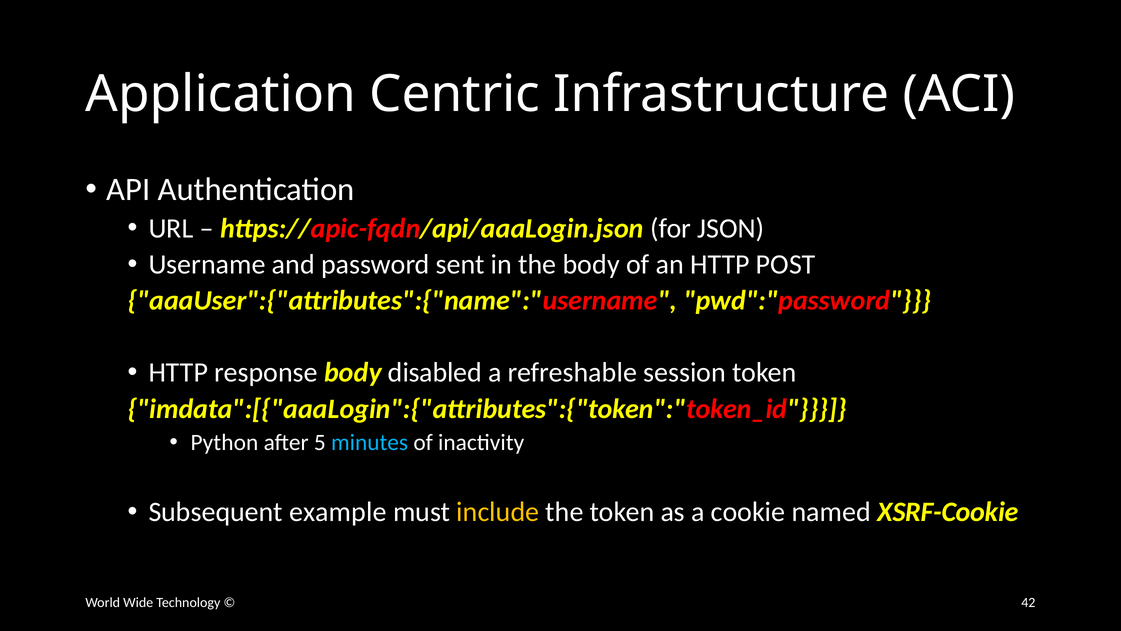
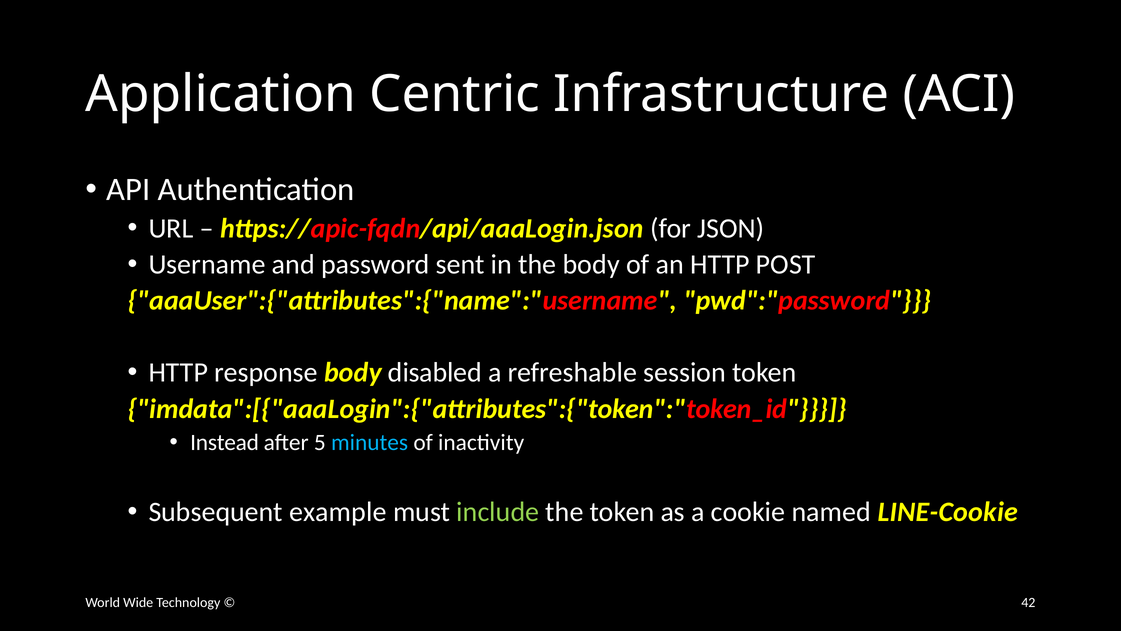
Python: Python -> Instead
include colour: yellow -> light green
XSRF-Cookie: XSRF-Cookie -> LINE-Cookie
